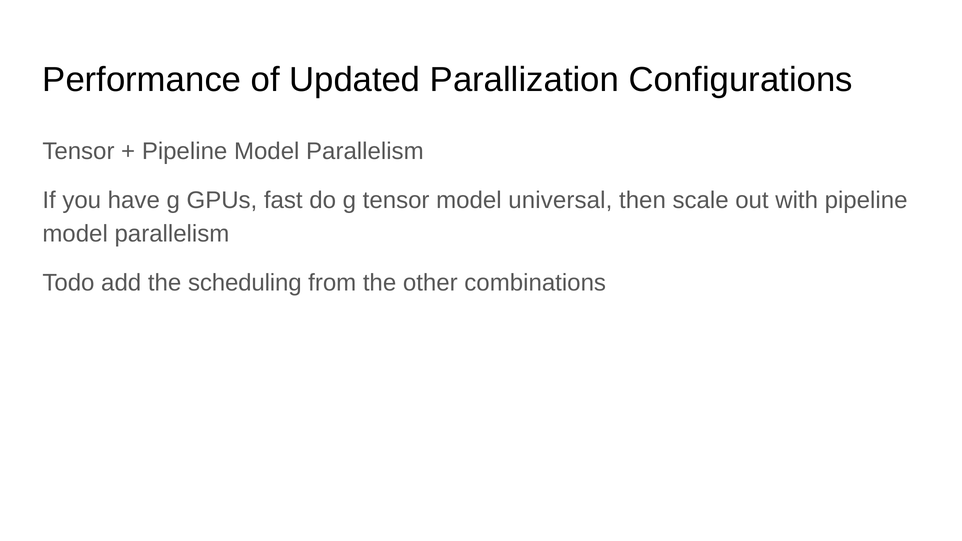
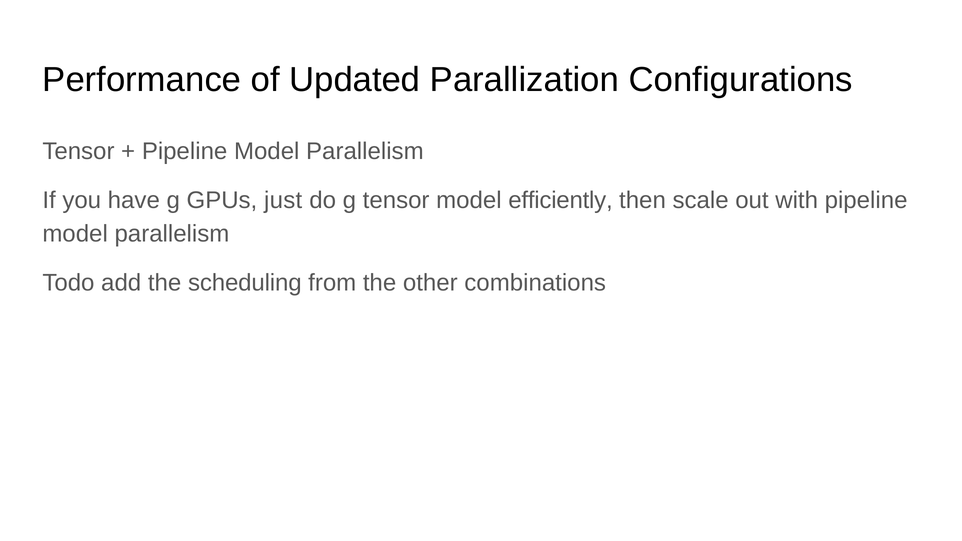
fast: fast -> just
universal: universal -> efficiently
